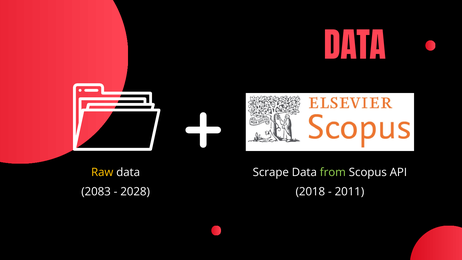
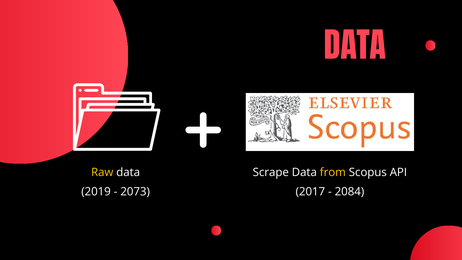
from colour: light green -> yellow
2083: 2083 -> 2019
2028: 2028 -> 2073
2018: 2018 -> 2017
2011: 2011 -> 2084
